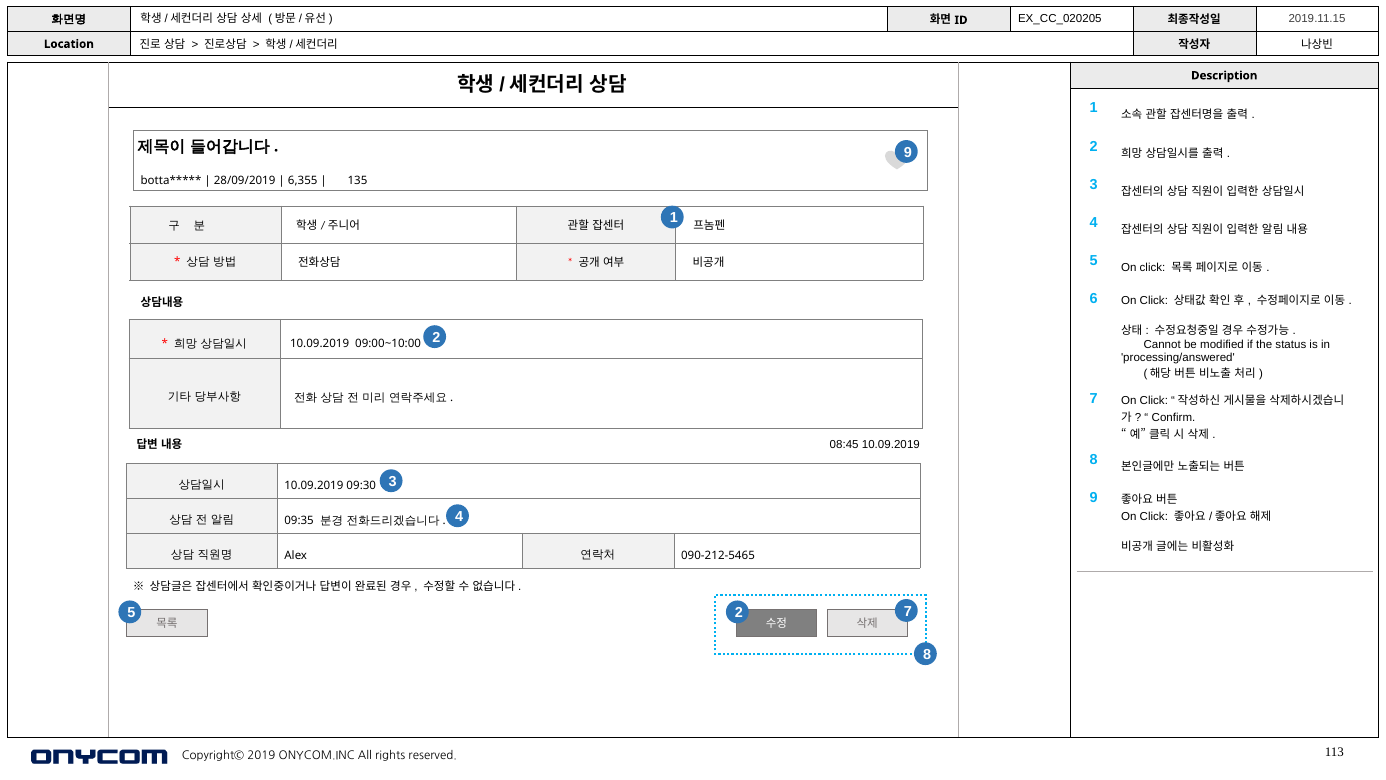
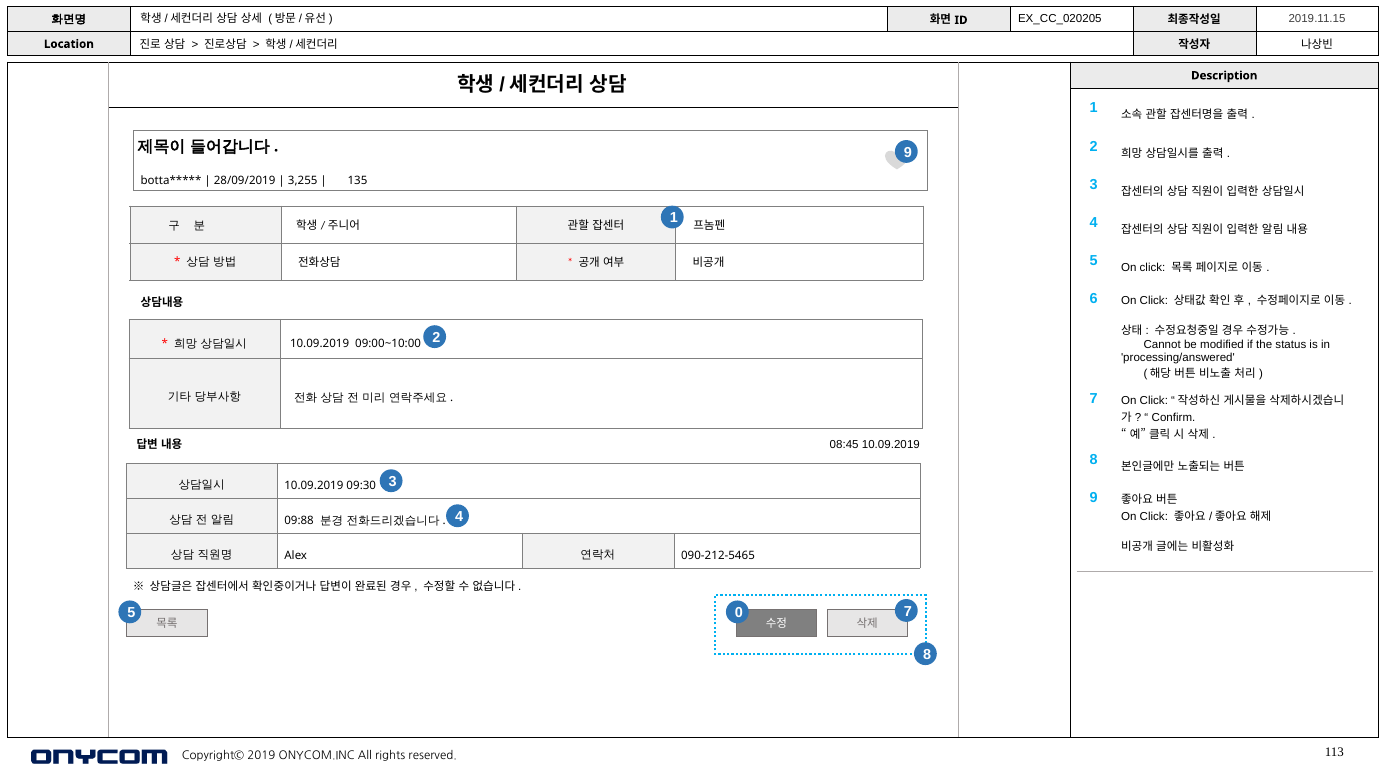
6,355: 6,355 -> 3,255
09:35: 09:35 -> 09:88
5 2: 2 -> 0
